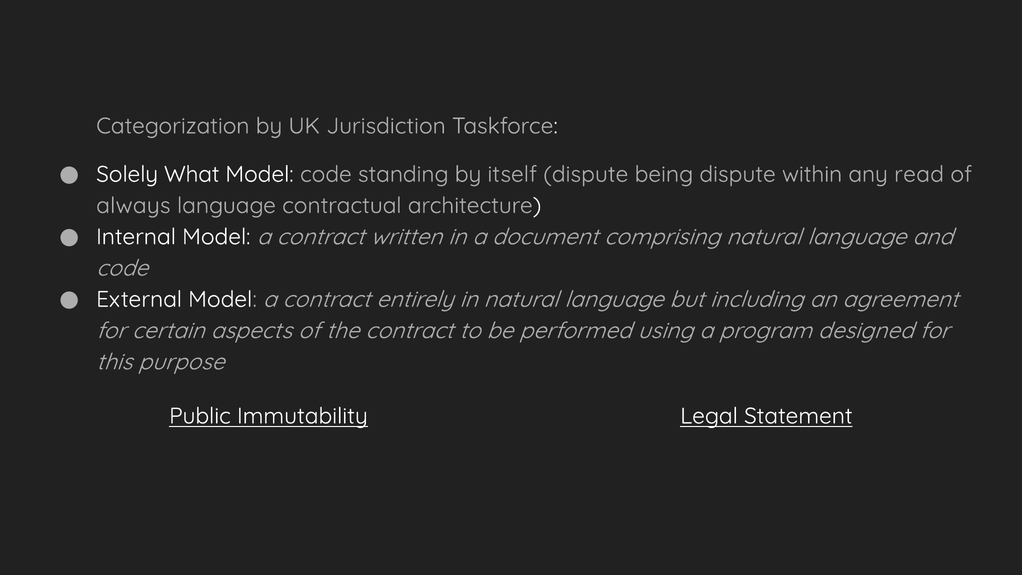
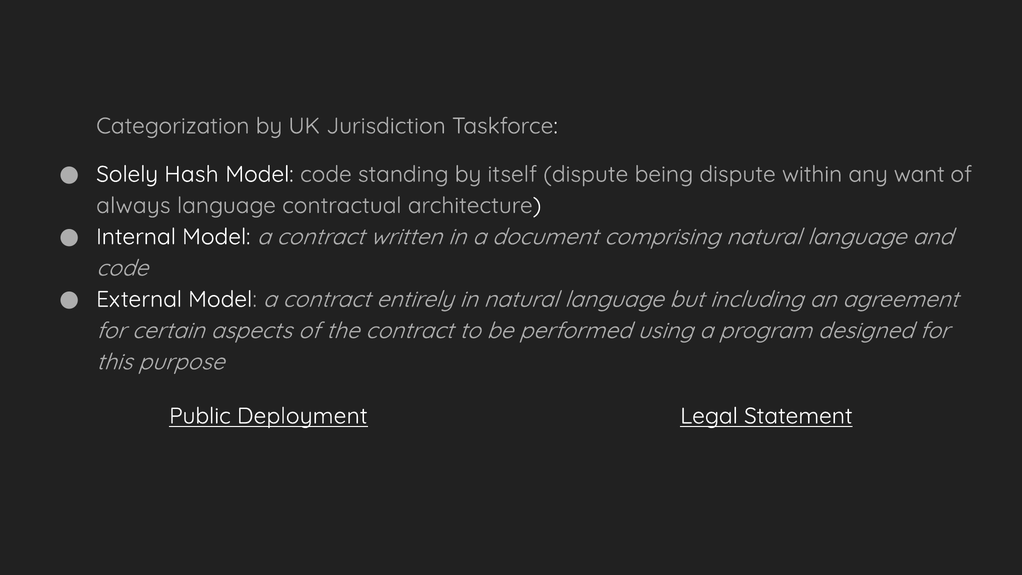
What: What -> Hash
read: read -> want
Immutability: Immutability -> Deployment
